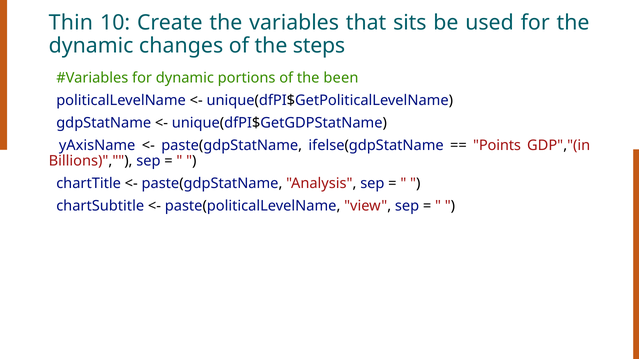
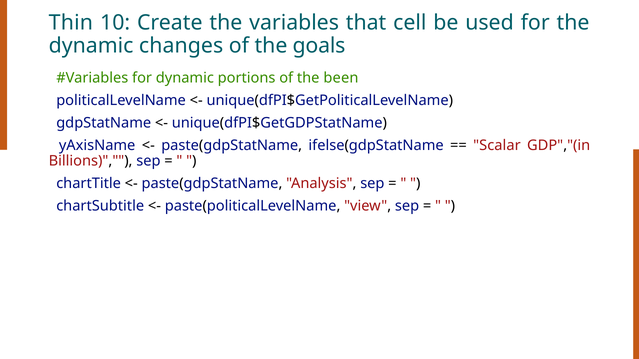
sits: sits -> cell
steps: steps -> goals
Points: Points -> Scalar
